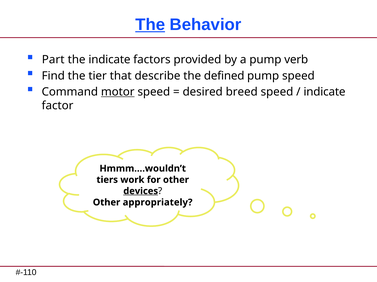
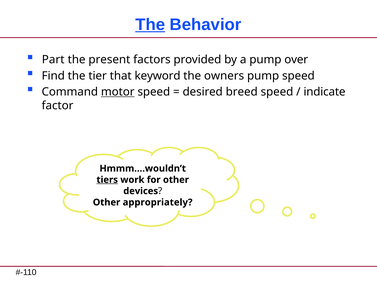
the indicate: indicate -> present
verb: verb -> over
describe: describe -> keyword
defined: defined -> owners
tiers underline: none -> present
devices underline: present -> none
